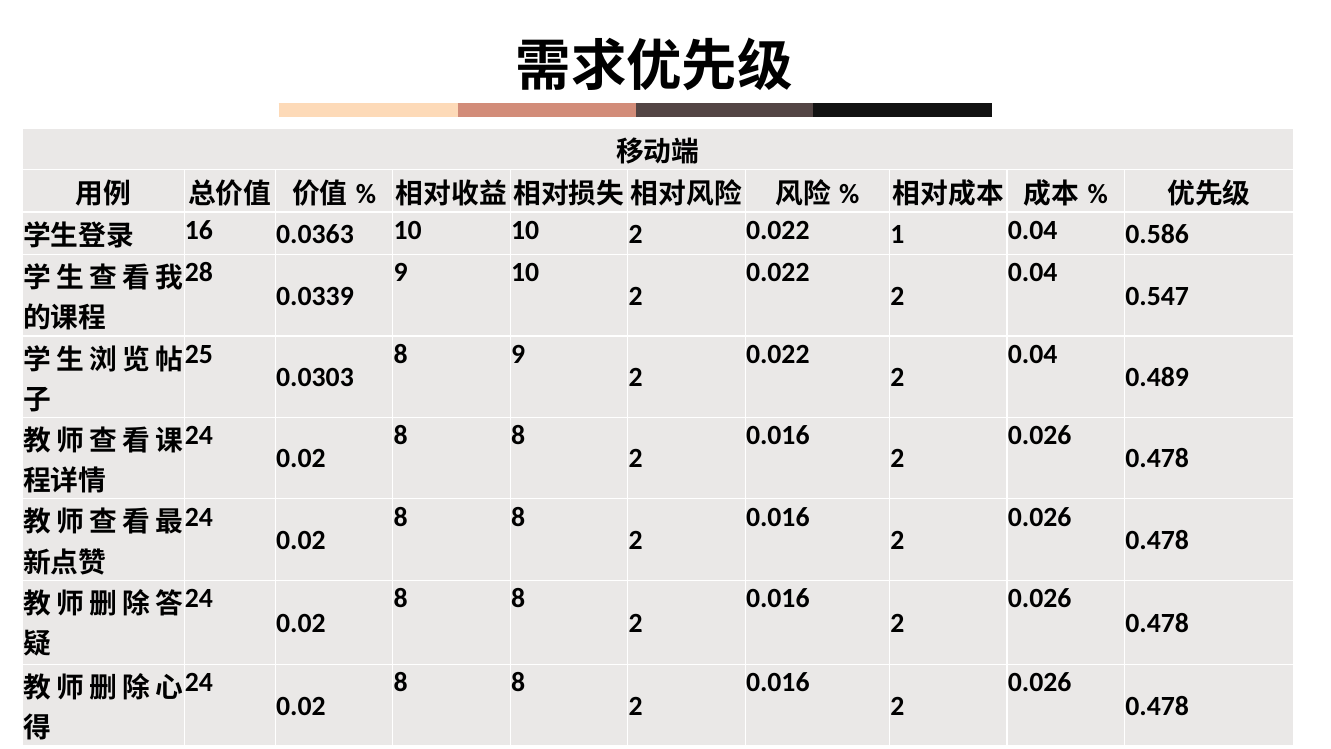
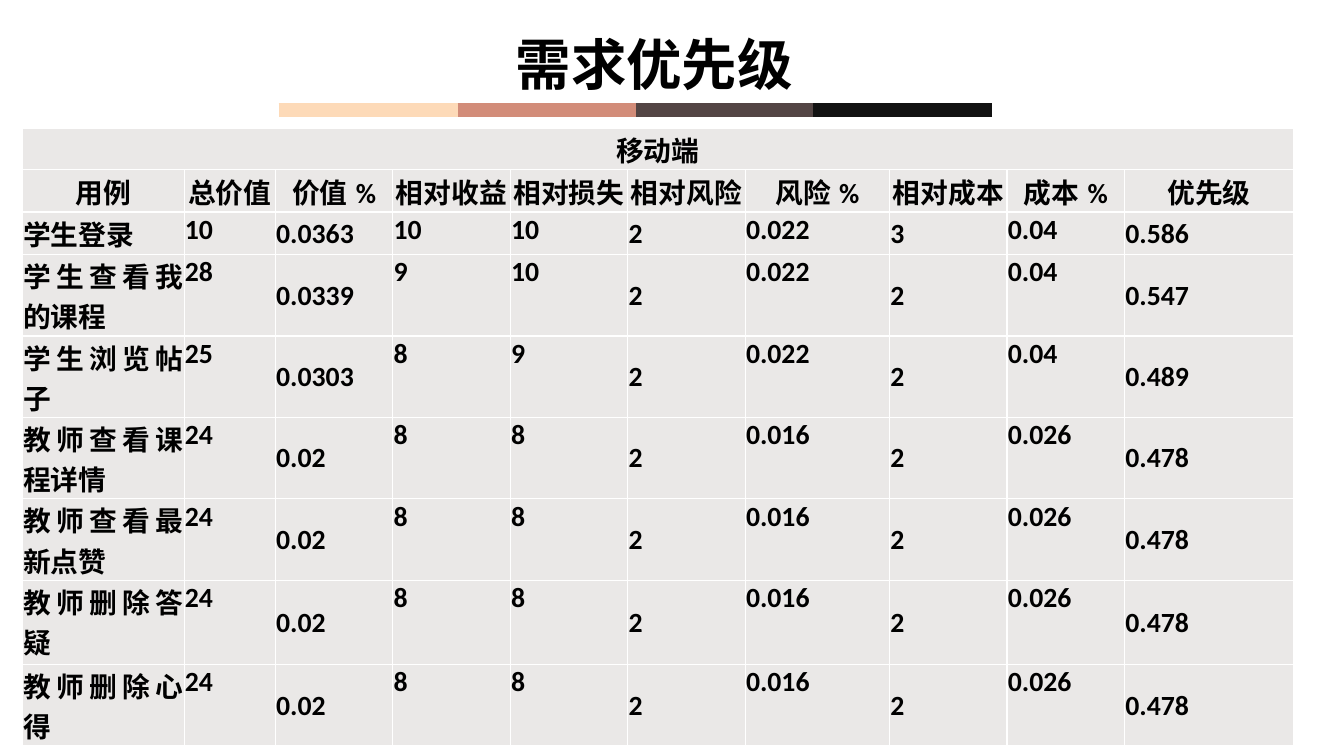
16 at (199, 230): 16 -> 10
1: 1 -> 3
